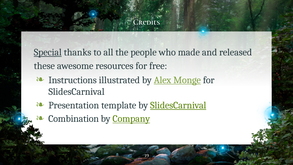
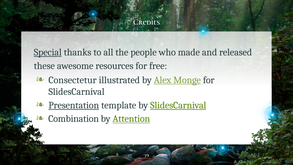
Instructions: Instructions -> Consectetur
Presentation underline: none -> present
Company: Company -> Attention
